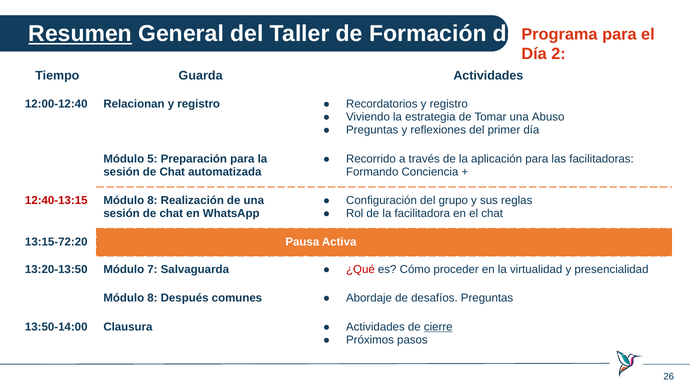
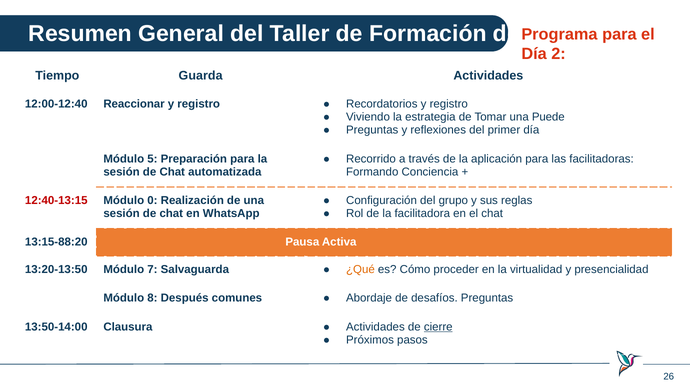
Resumen underline: present -> none
Relacionan: Relacionan -> Reaccionar
Abuso: Abuso -> Puede
8 at (152, 201): 8 -> 0
13:15-72:20: 13:15-72:20 -> 13:15-88:20
¿Qué colour: red -> orange
